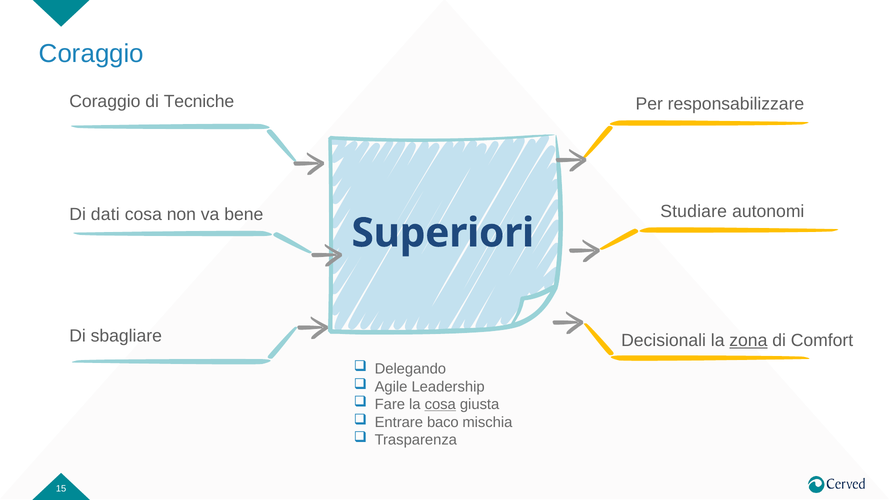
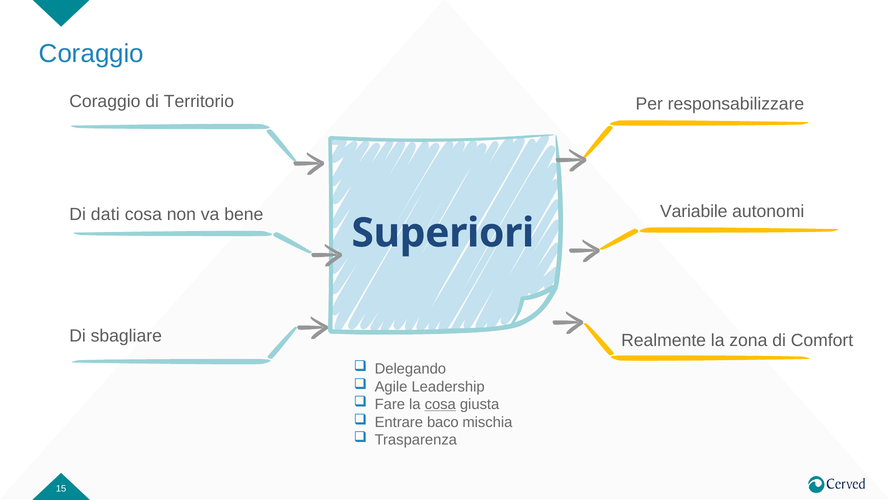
Tecniche: Tecniche -> Territorio
Studiare: Studiare -> Variabile
Decisionali: Decisionali -> Realmente
zona underline: present -> none
